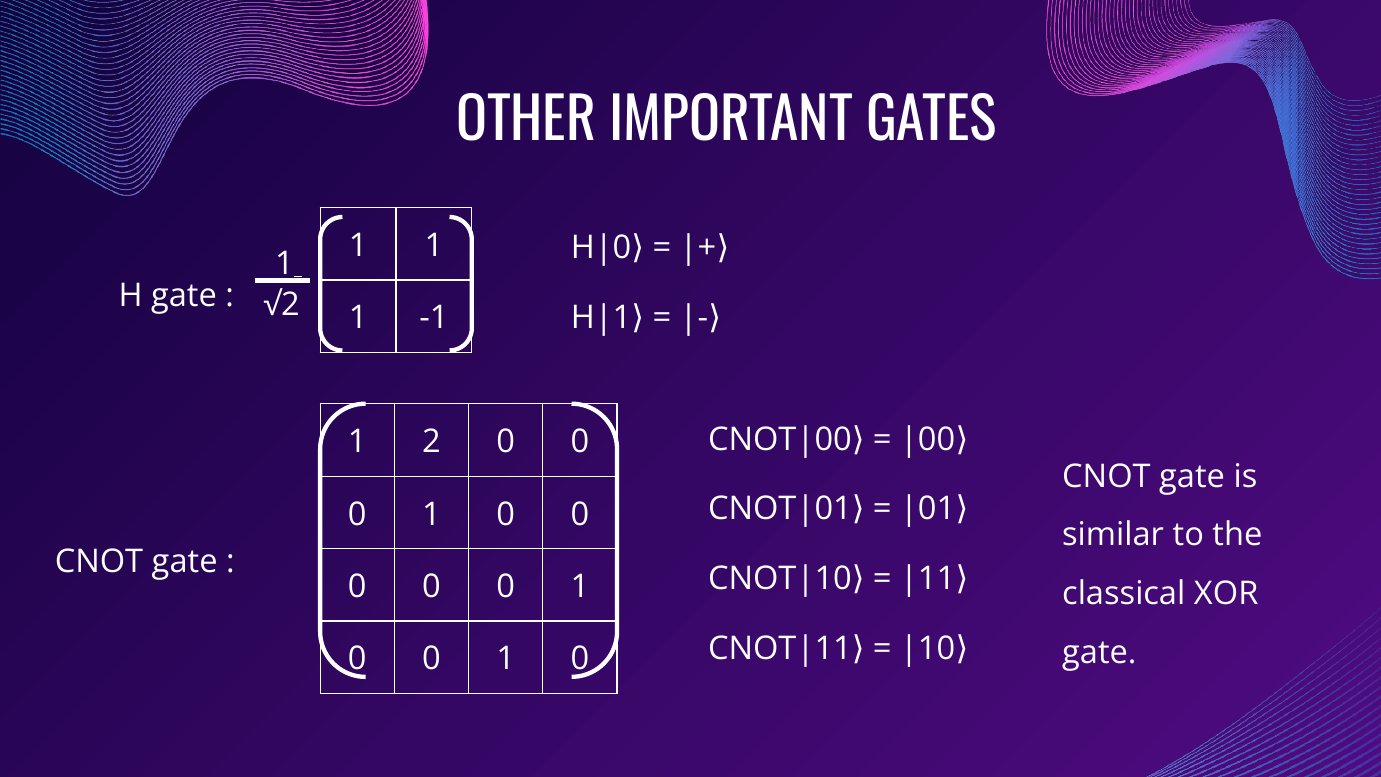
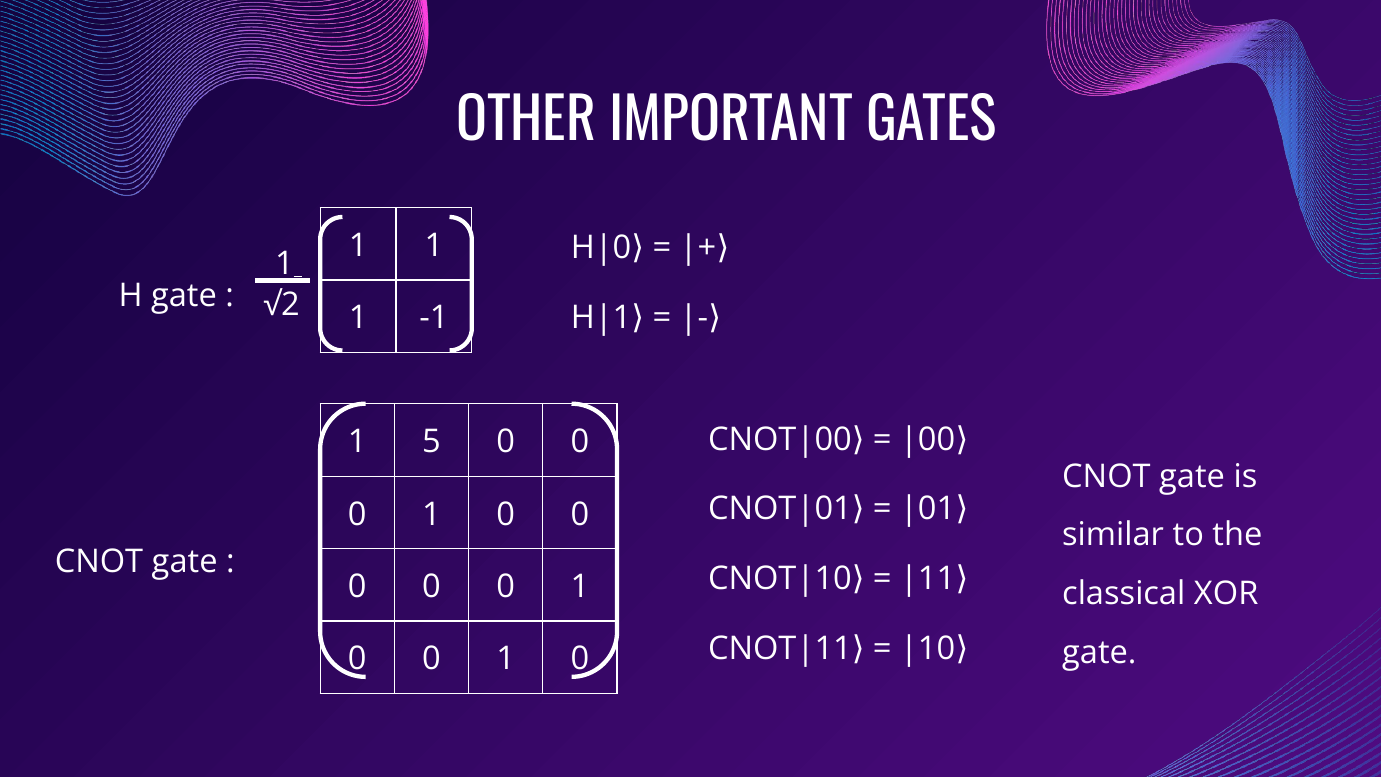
2: 2 -> 5
